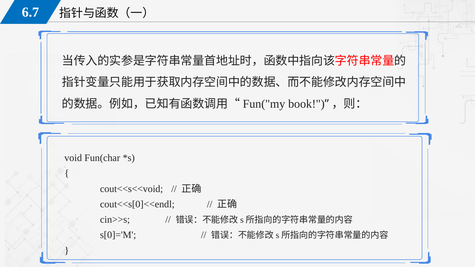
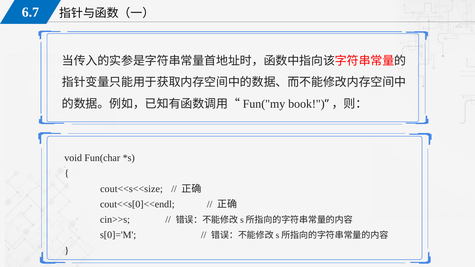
cout<<s<<void: cout<<s<<void -> cout<<s<<size
